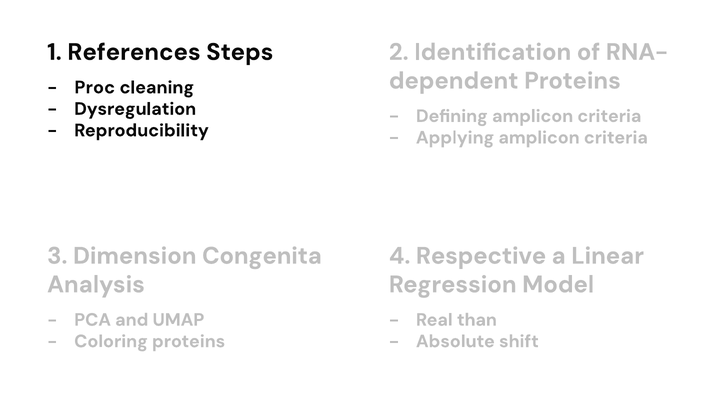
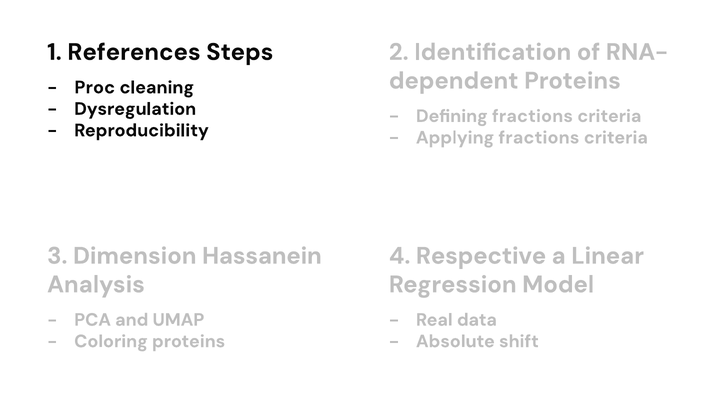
Defining amplicon: amplicon -> fractions
Applying amplicon: amplicon -> fractions
Congenita: Congenita -> Hassanein
than: than -> data
